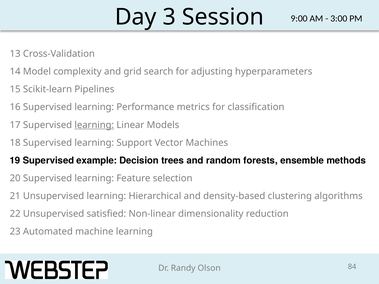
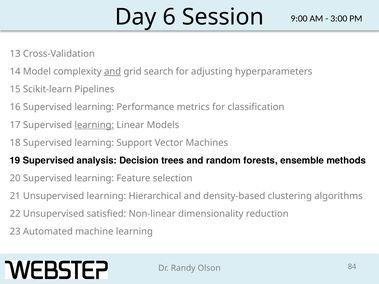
3: 3 -> 6
and at (113, 72) underline: none -> present
example: example -> analysis
